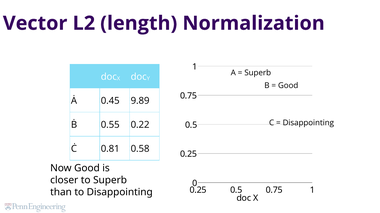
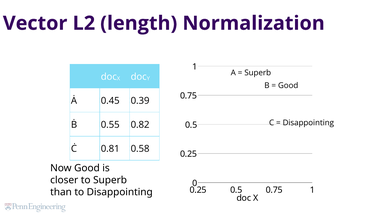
9.89: 9.89 -> 0.39
0.22: 0.22 -> 0.82
